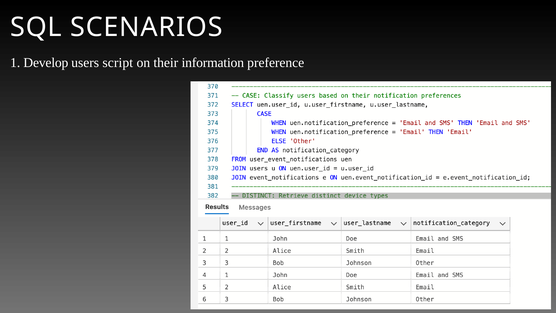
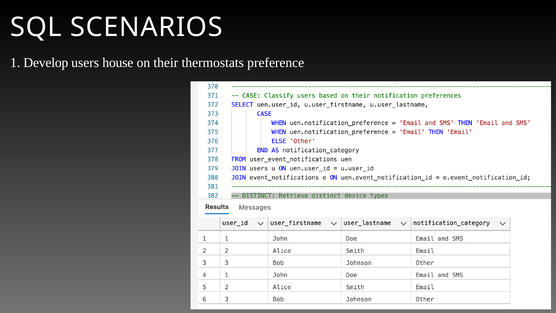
script: script -> house
information: information -> thermostats
